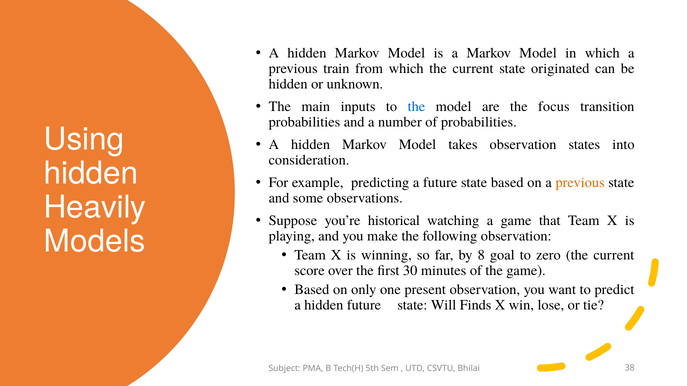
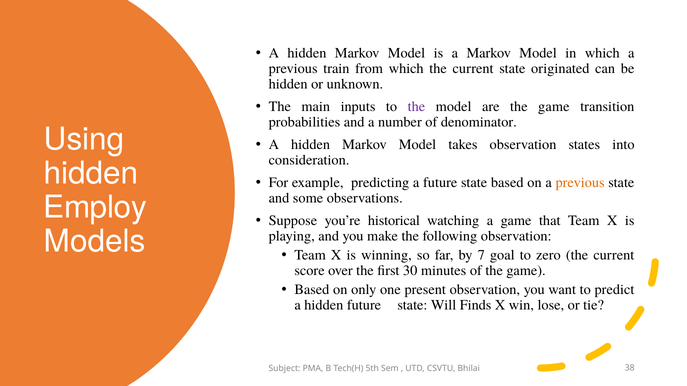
the at (416, 107) colour: blue -> purple
are the focus: focus -> game
of probabilities: probabilities -> denominator
Heavily: Heavily -> Employ
8: 8 -> 7
